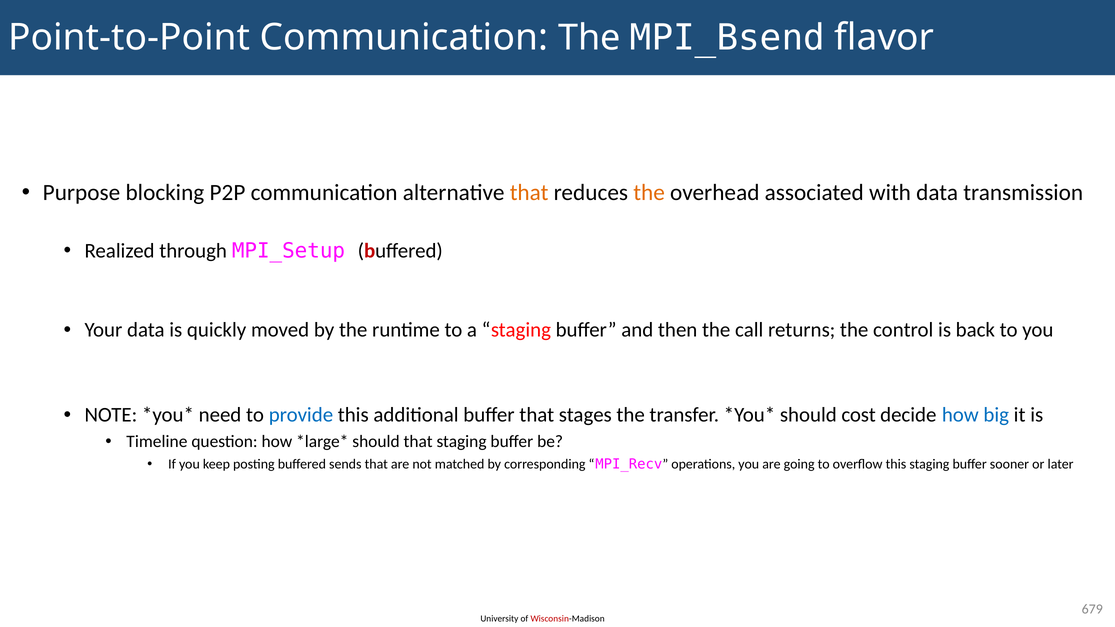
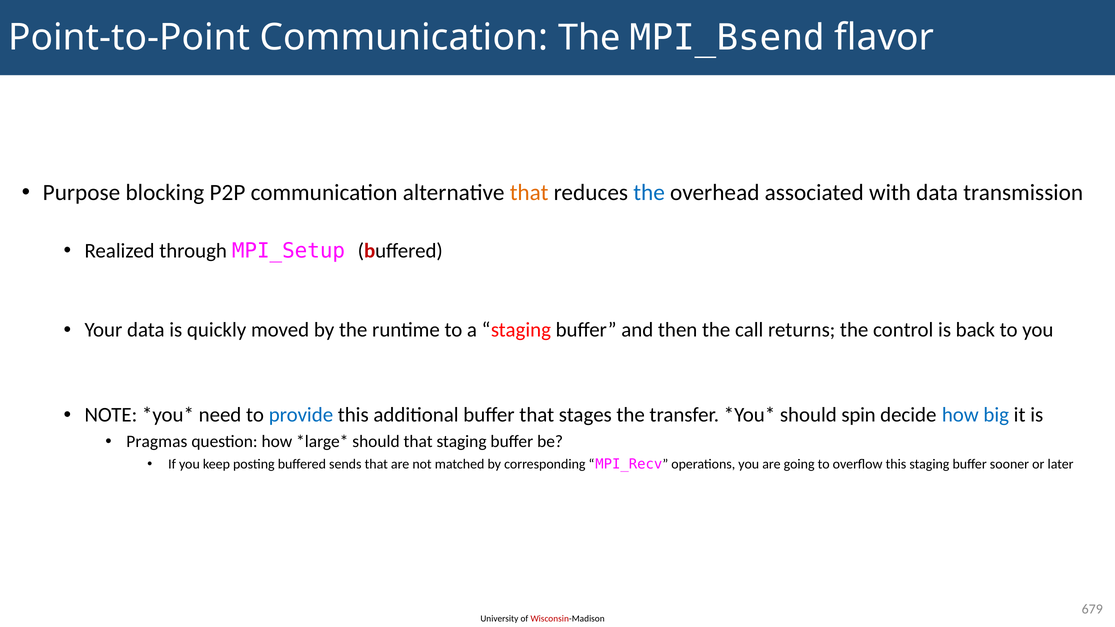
the at (649, 193) colour: orange -> blue
cost: cost -> spin
Timeline: Timeline -> Pragmas
